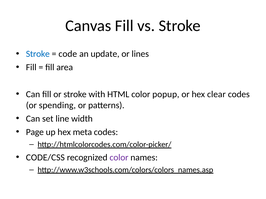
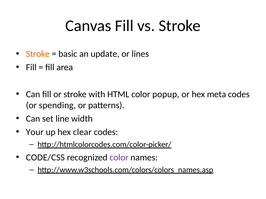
Stroke at (38, 54) colour: blue -> orange
code: code -> basic
clear: clear -> meta
Page: Page -> Your
meta: meta -> clear
